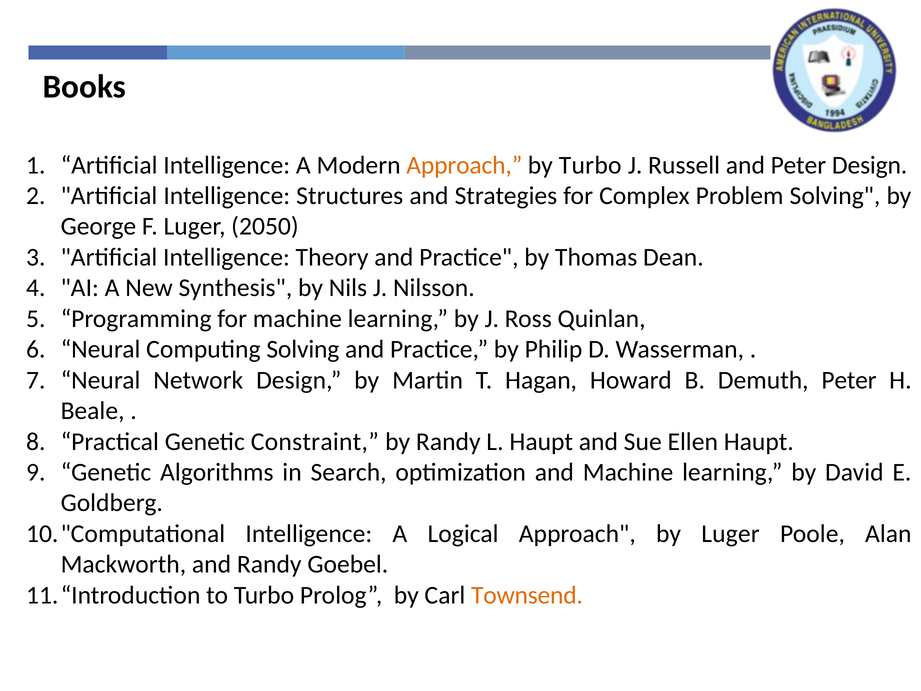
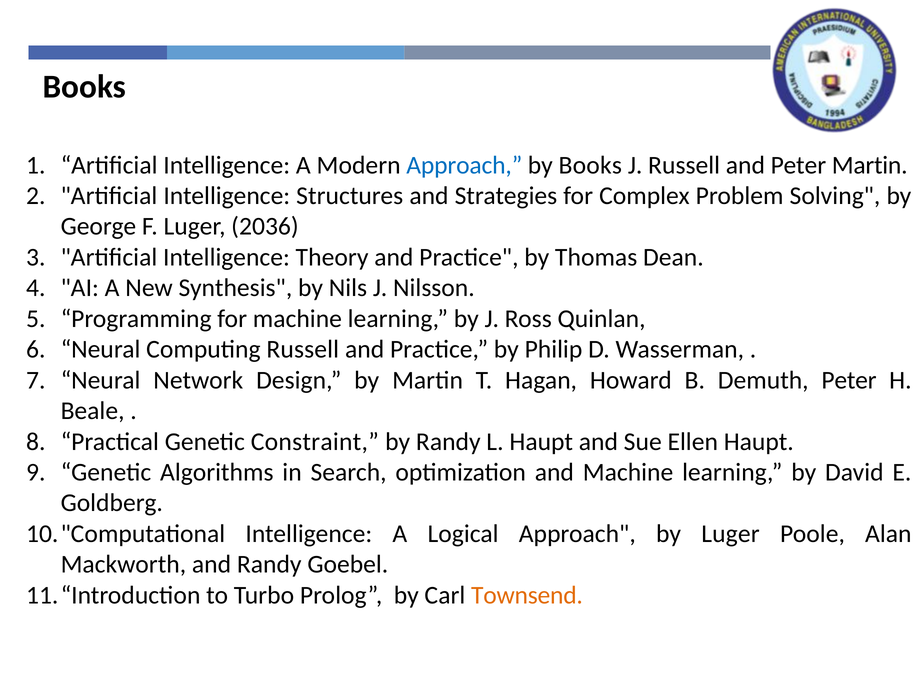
Approach at (464, 165) colour: orange -> blue
by Turbo: Turbo -> Books
Peter Design: Design -> Martin
2050: 2050 -> 2036
Computing Solving: Solving -> Russell
